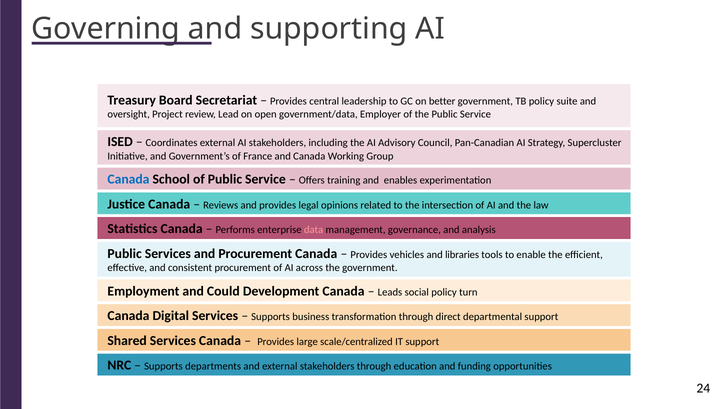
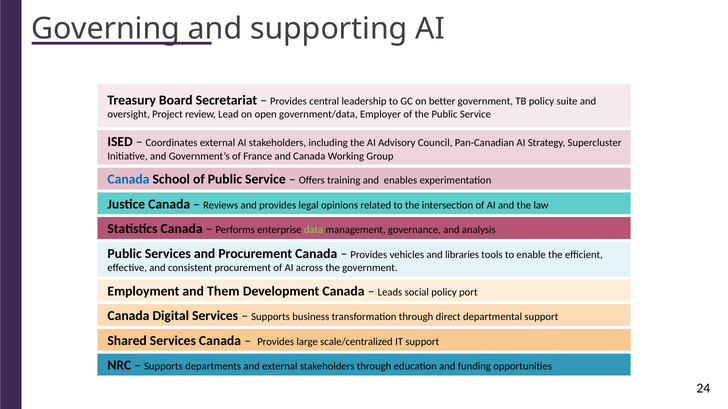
data colour: pink -> light green
Could: Could -> Them
turn: turn -> port
